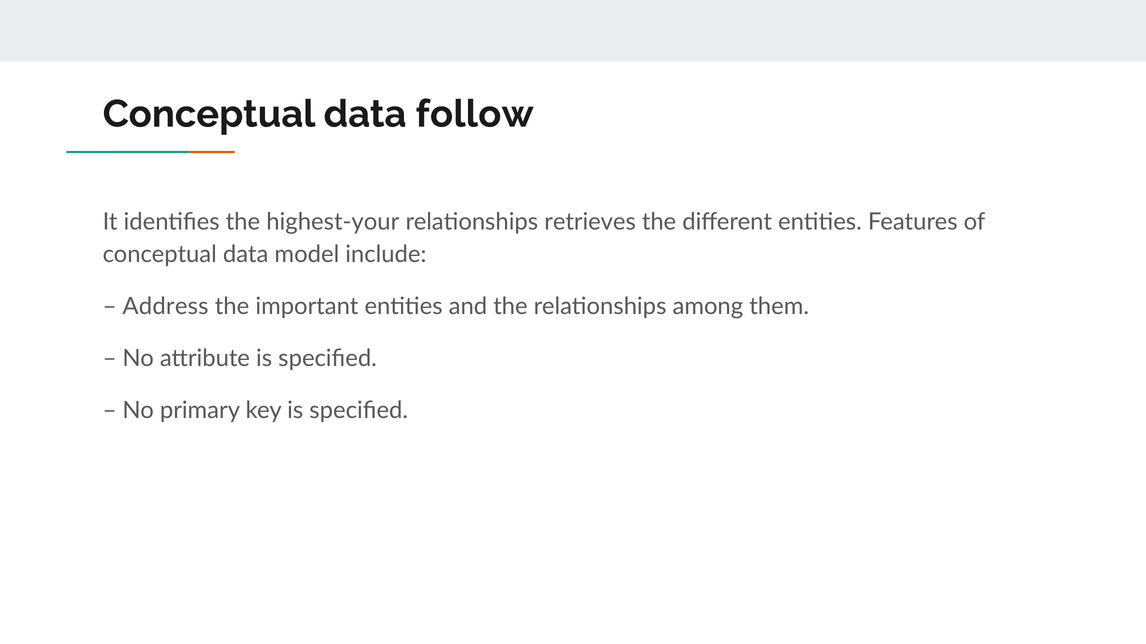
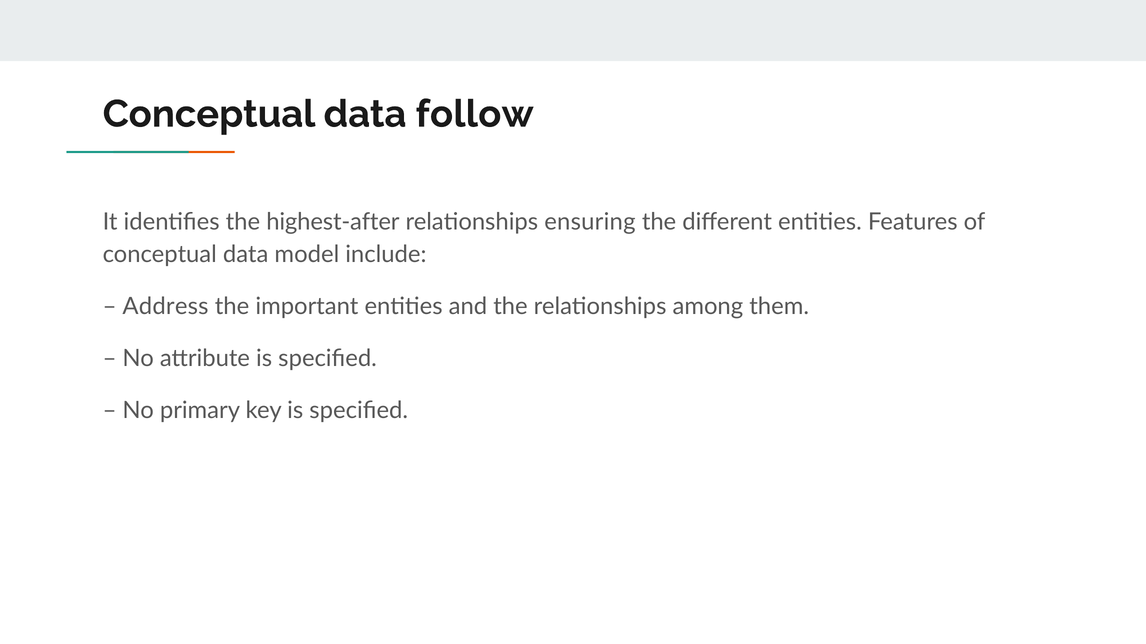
highest-your: highest-your -> highest-after
retrieves: retrieves -> ensuring
